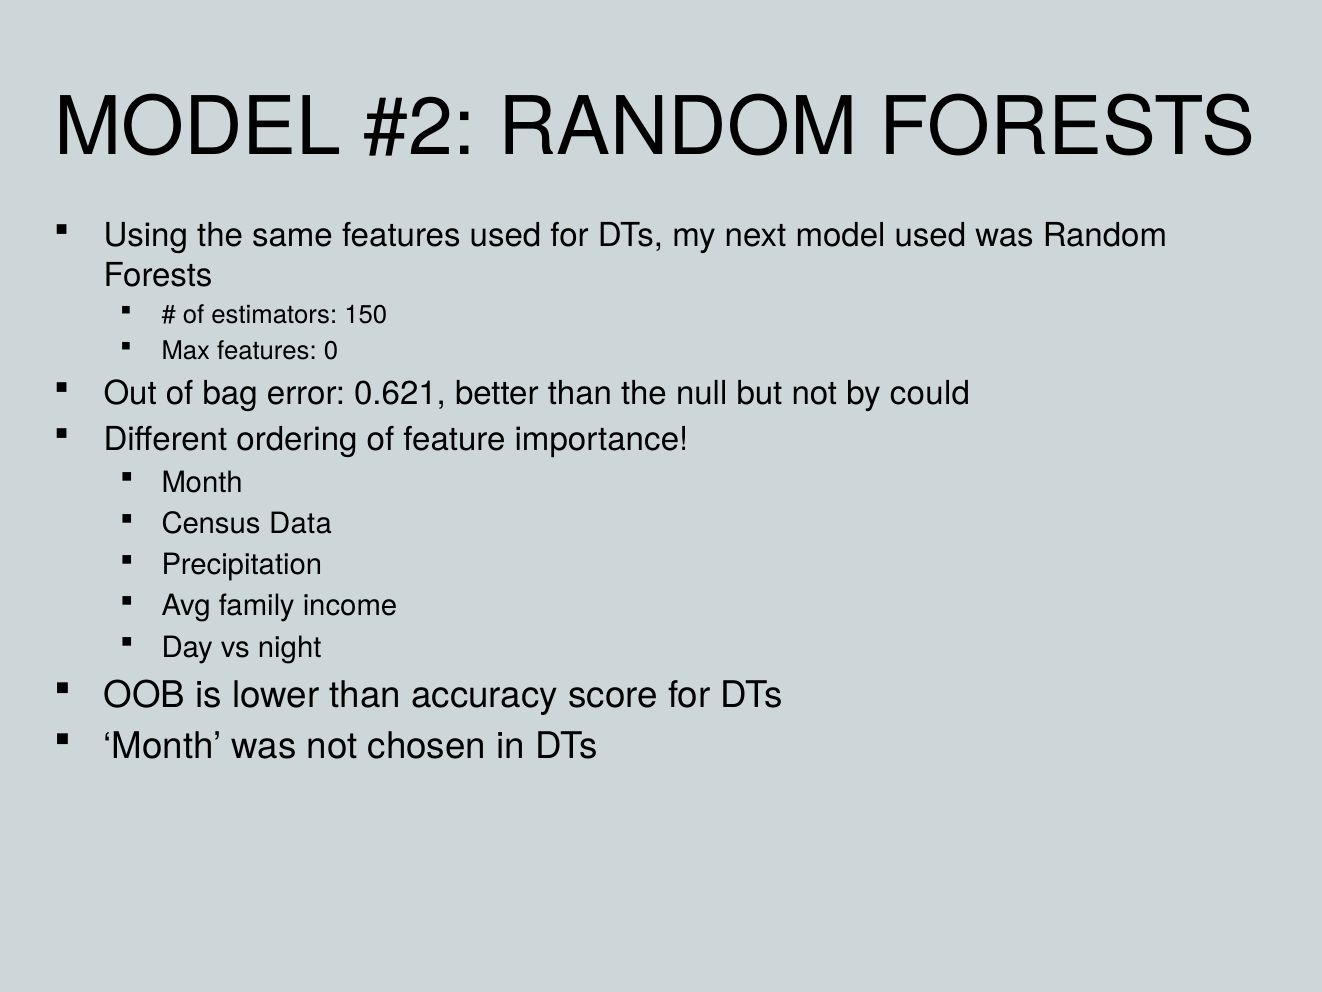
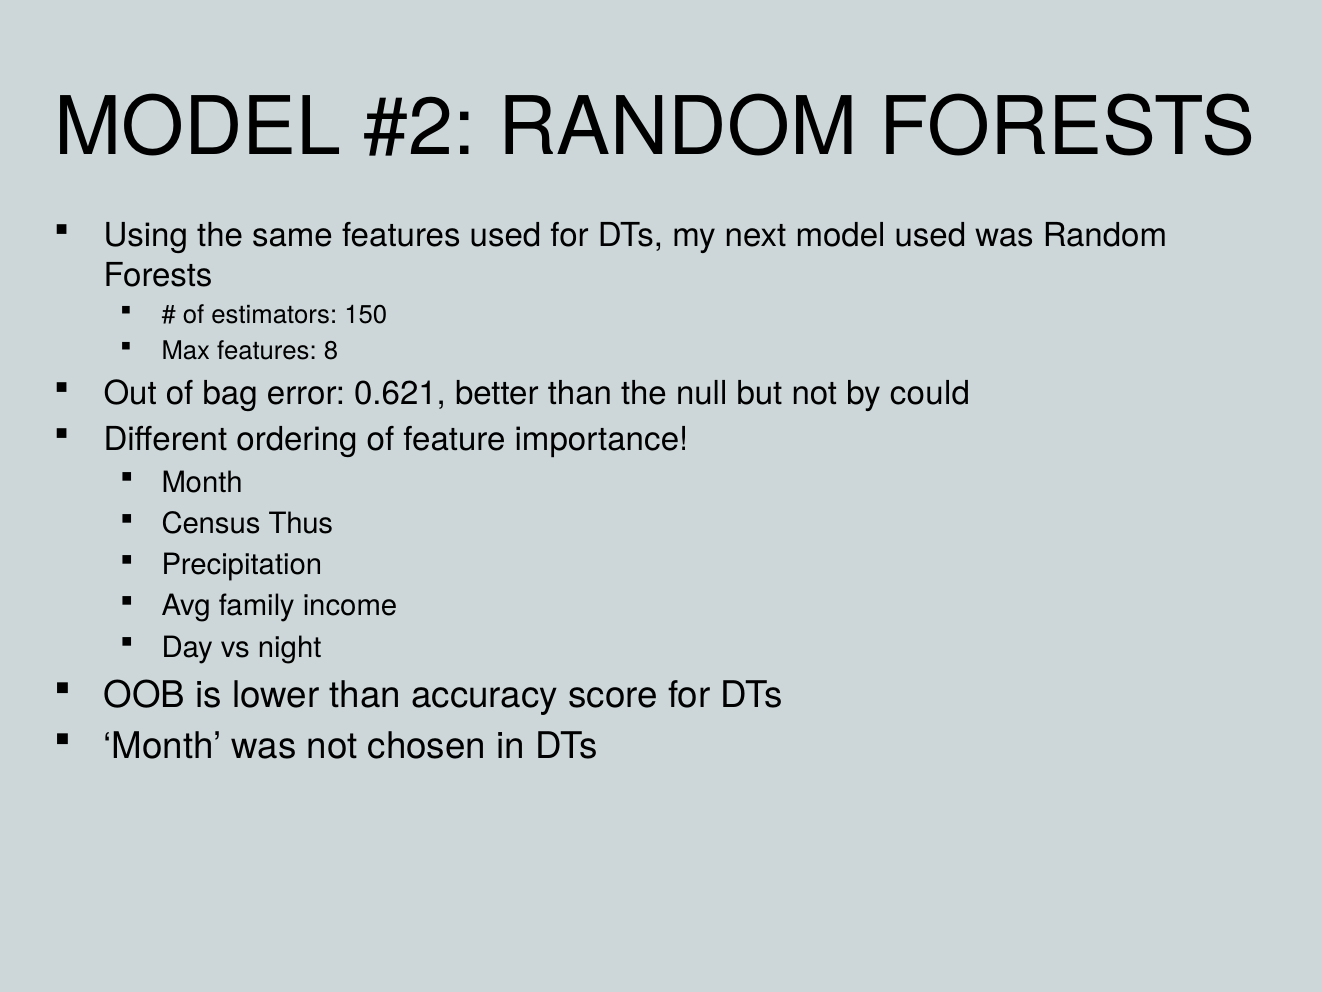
0: 0 -> 8
Data: Data -> Thus
